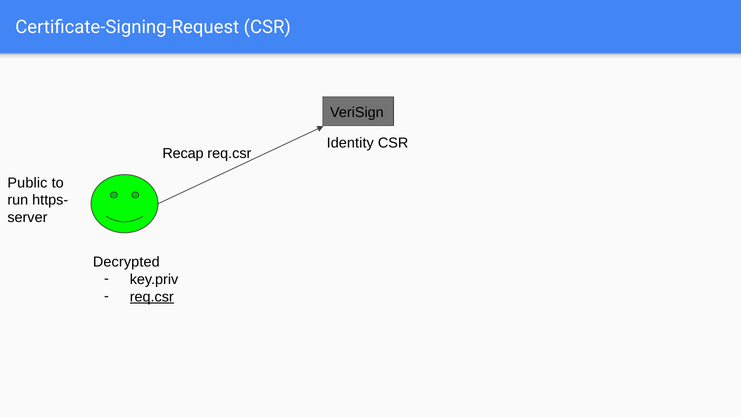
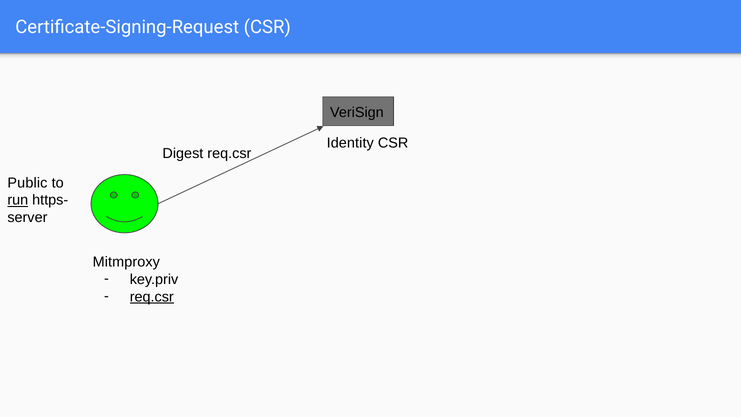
Recap: Recap -> Digest
run underline: none -> present
Decrypted: Decrypted -> Mitmproxy
